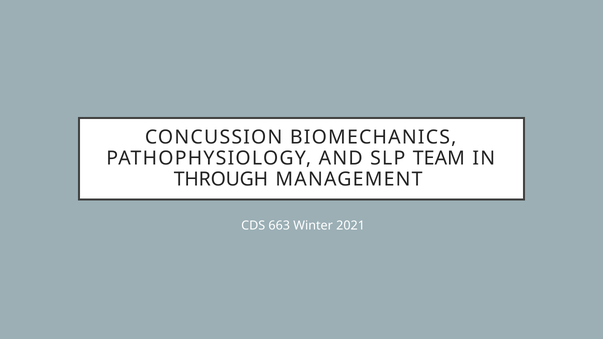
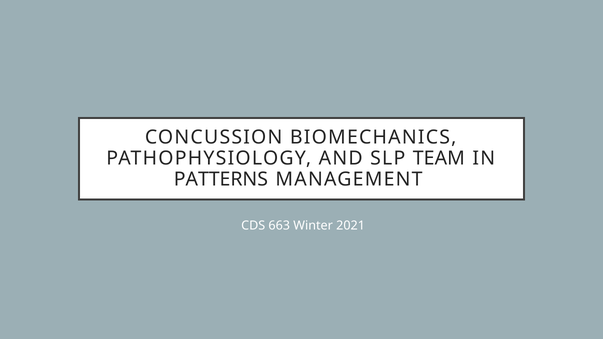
THROUGH: THROUGH -> PATTERNS
